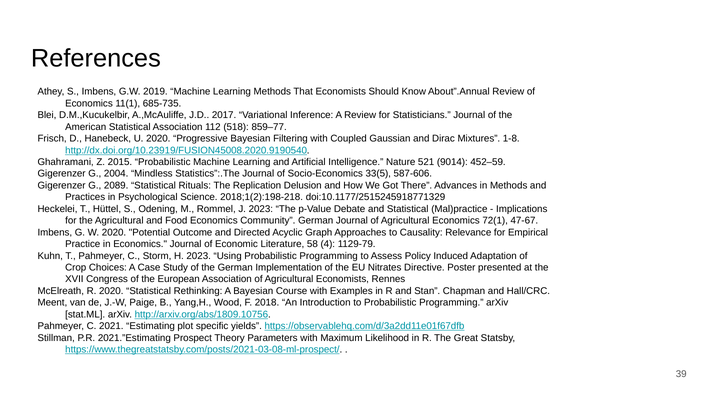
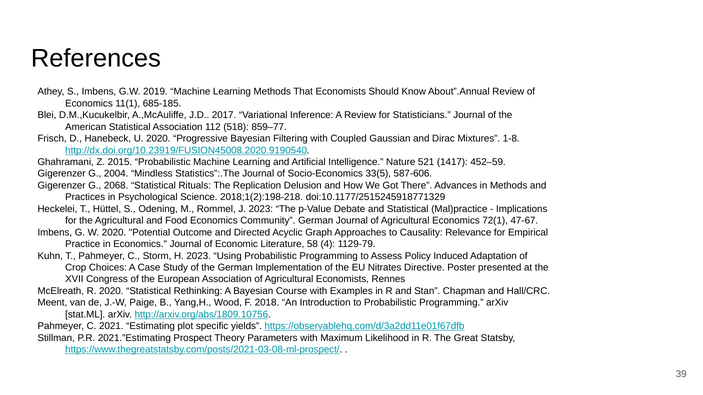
685-735: 685-735 -> 685-185
9014: 9014 -> 1417
2089: 2089 -> 2068
